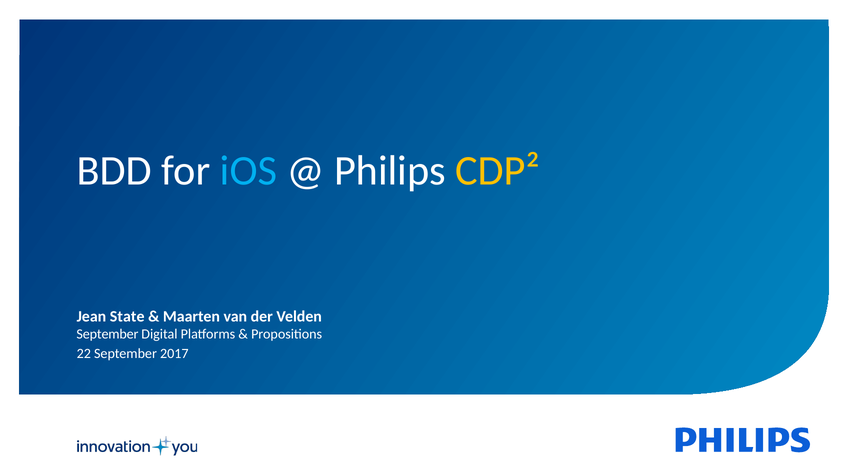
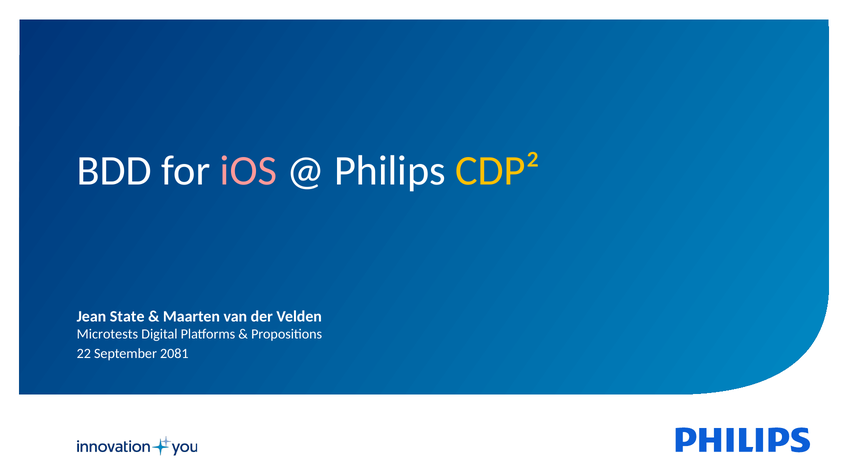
iOS colour: light blue -> pink
September at (107, 334): September -> Microtests
2017: 2017 -> 2081
